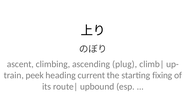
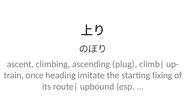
peek: peek -> once
current: current -> imitate
